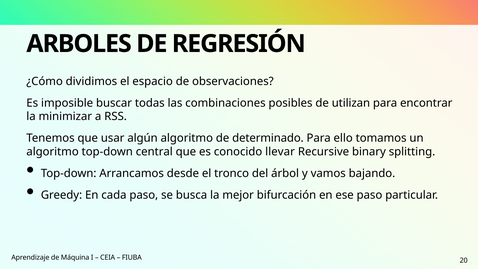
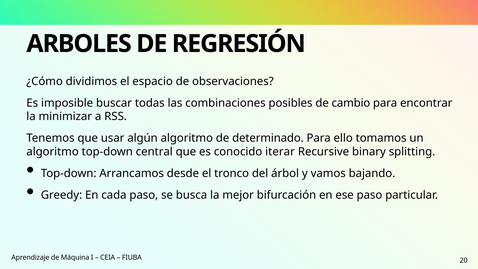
utilizan: utilizan -> cambio
llevar: llevar -> iterar
